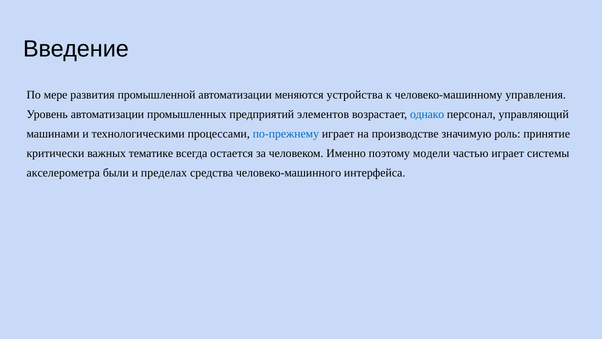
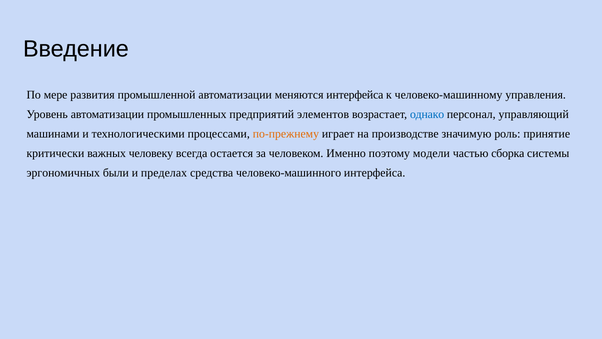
меняются устройства: устройства -> интерфейса
по-прежнему colour: blue -> orange
тематике: тематике -> человеку
частью играет: играет -> сборка
акселерометра: акселерометра -> эргономичных
